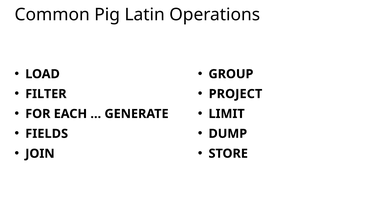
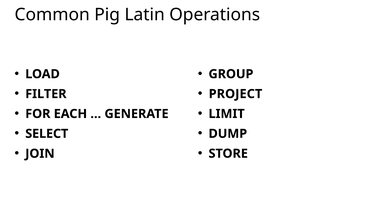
FIELDS: FIELDS -> SELECT
